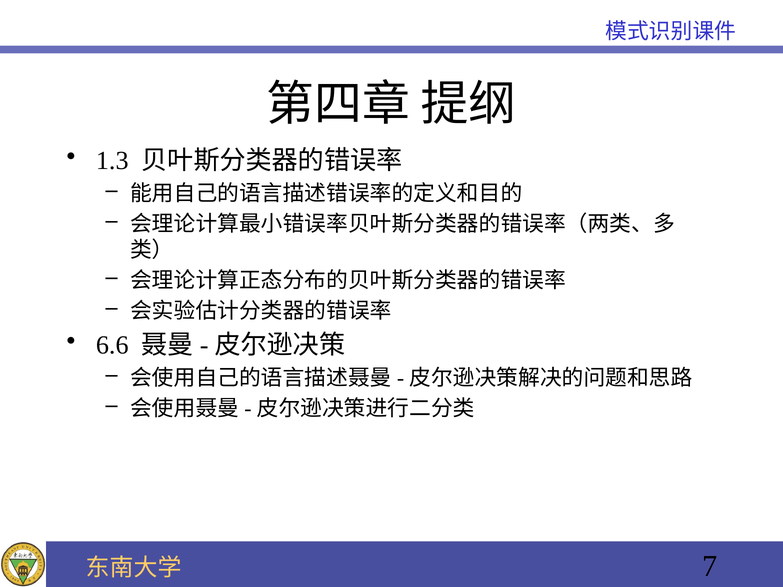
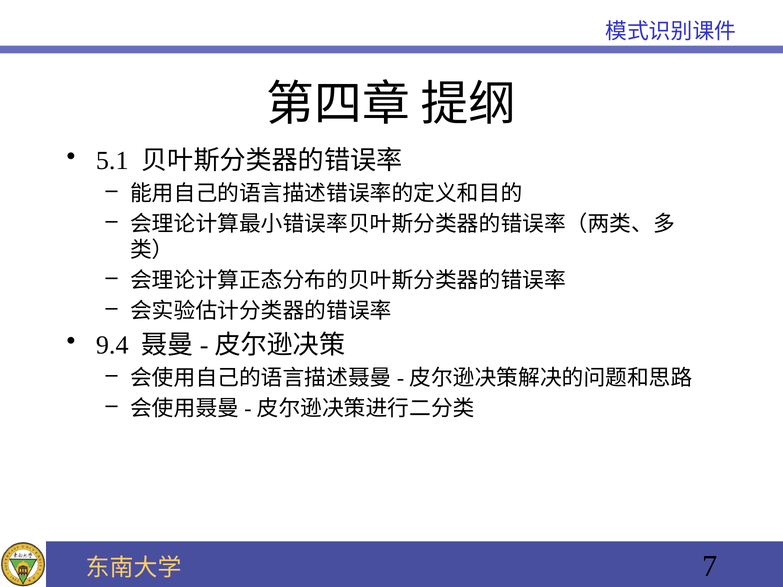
1.3: 1.3 -> 5.1
6.6: 6.6 -> 9.4
